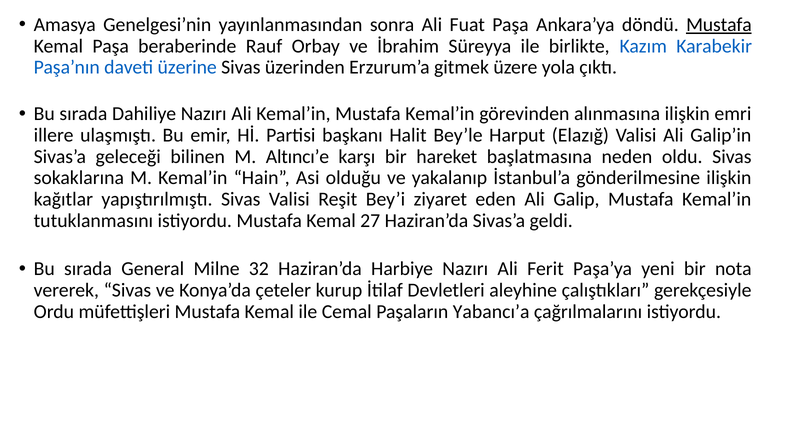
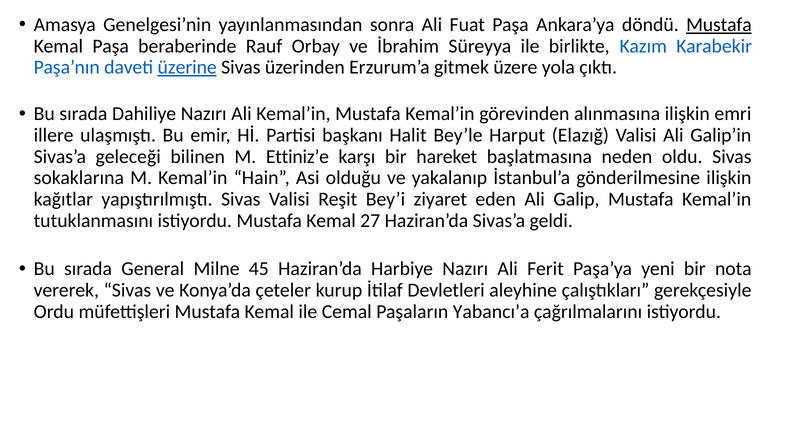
üzerine underline: none -> present
Altıncı’e: Altıncı’e -> Ettiniz’e
32: 32 -> 45
